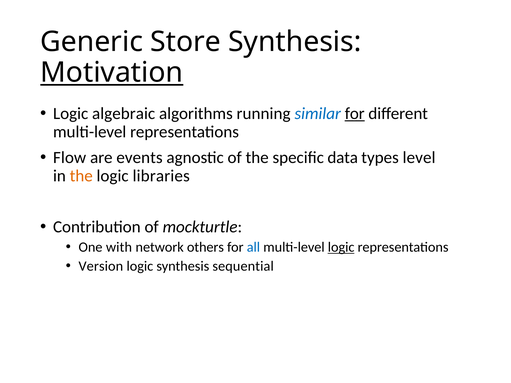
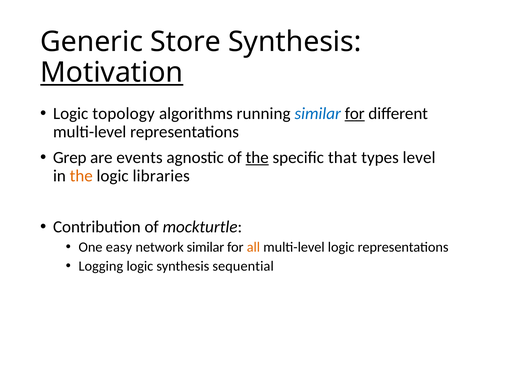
algebraic: algebraic -> topology
Flow: Flow -> Grep
the at (257, 158) underline: none -> present
data: data -> that
with: with -> easy
network others: others -> similar
all colour: blue -> orange
logic at (341, 247) underline: present -> none
Version: Version -> Logging
